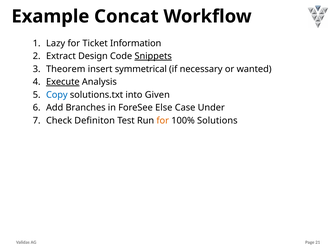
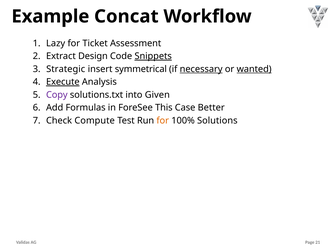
Information: Information -> Assessment
Theorem: Theorem -> Strategic
necessary underline: none -> present
wanted underline: none -> present
Copy colour: blue -> purple
Branches: Branches -> Formulas
Else: Else -> This
Under: Under -> Better
Definiton: Definiton -> Compute
